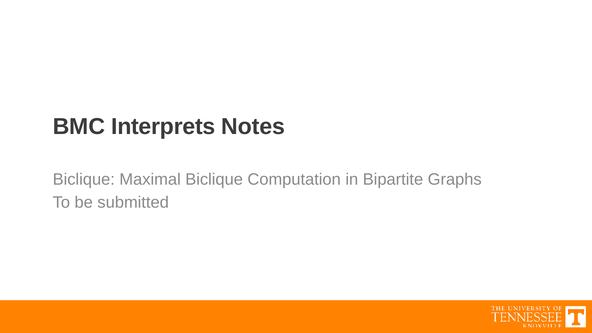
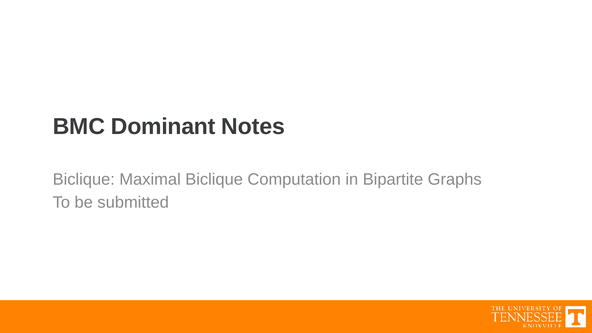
Interprets: Interprets -> Dominant
